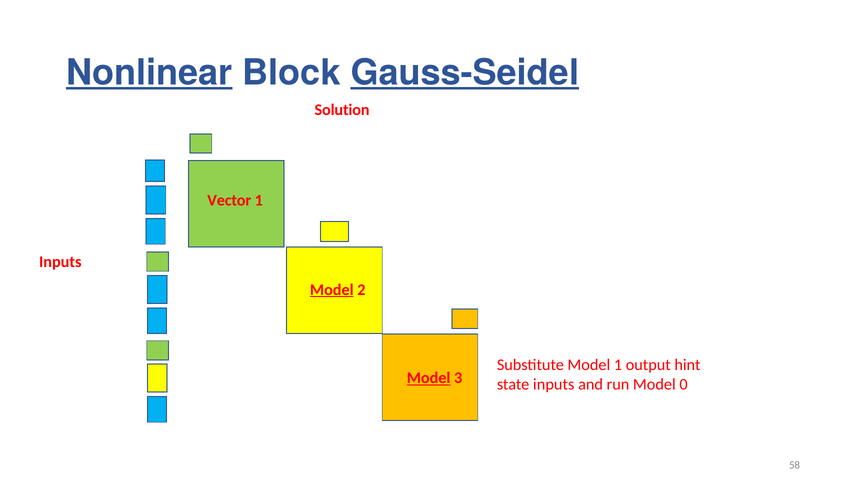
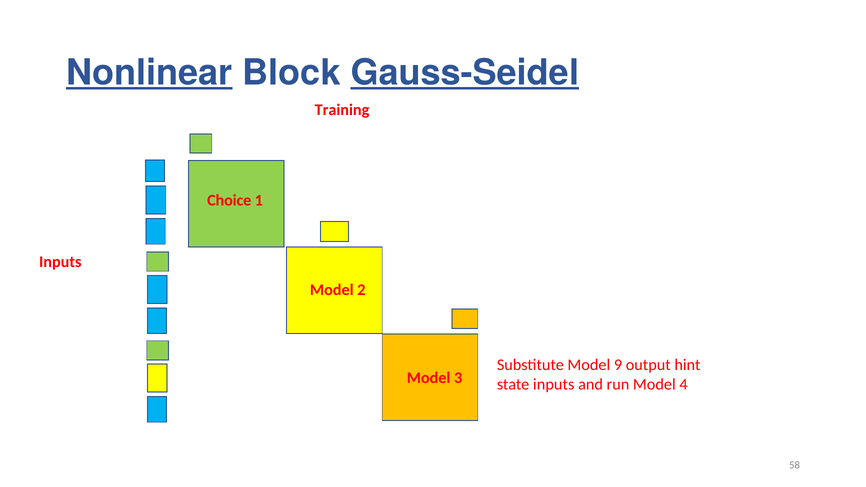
Solution: Solution -> Training
Vector: Vector -> Choice
Model at (332, 290) underline: present -> none
Model 1: 1 -> 9
Model at (429, 378) underline: present -> none
0: 0 -> 4
